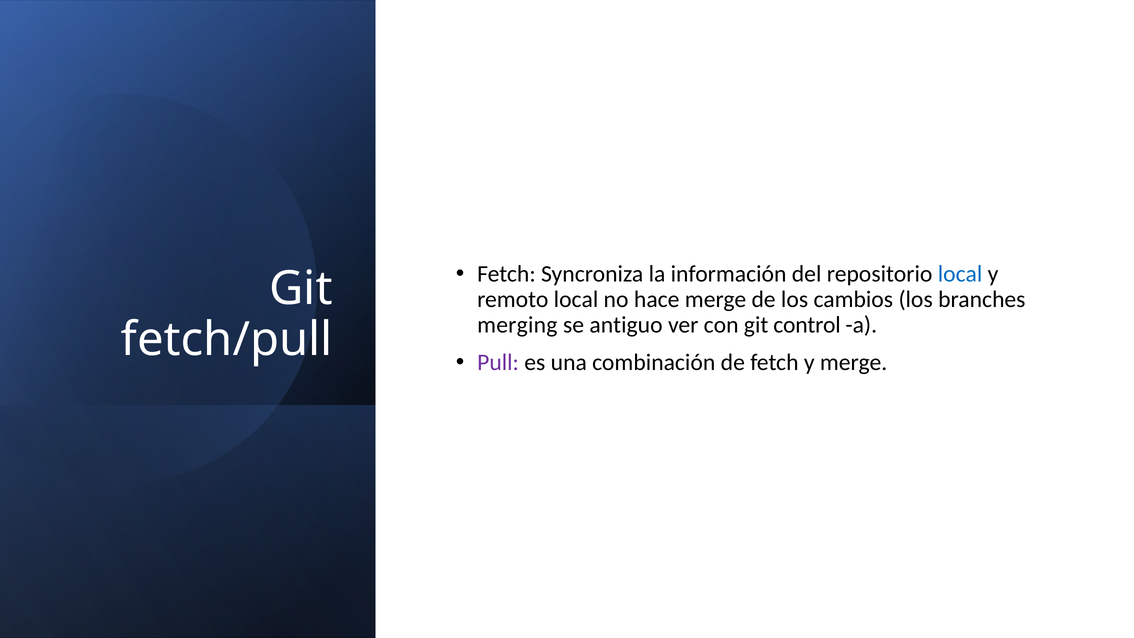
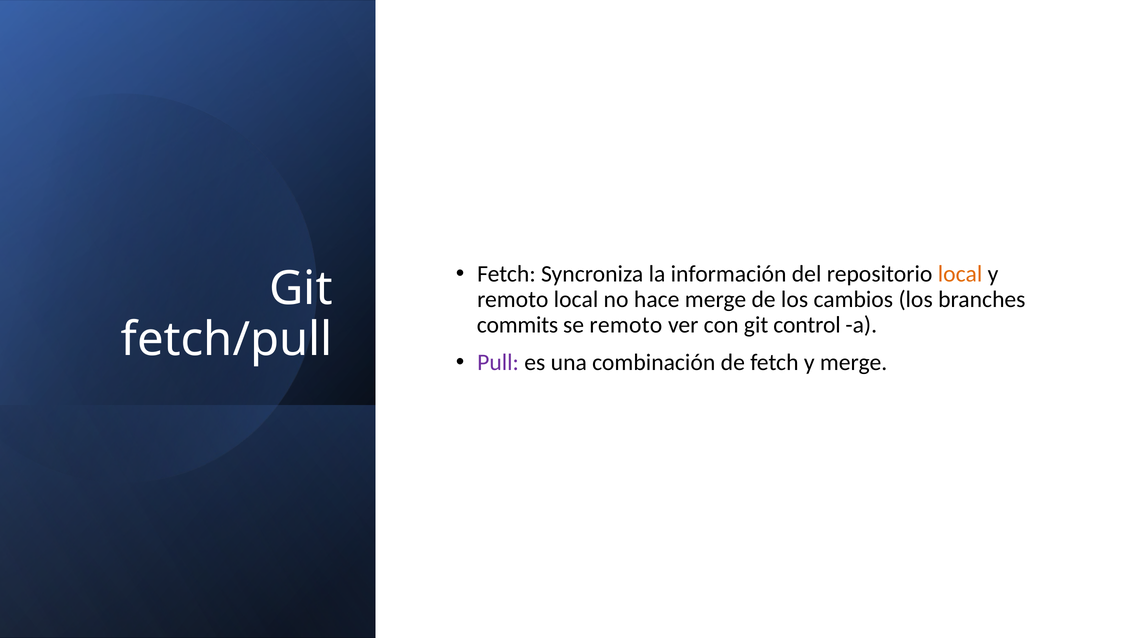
local at (960, 274) colour: blue -> orange
merging: merging -> commits
se antiguo: antiguo -> remoto
